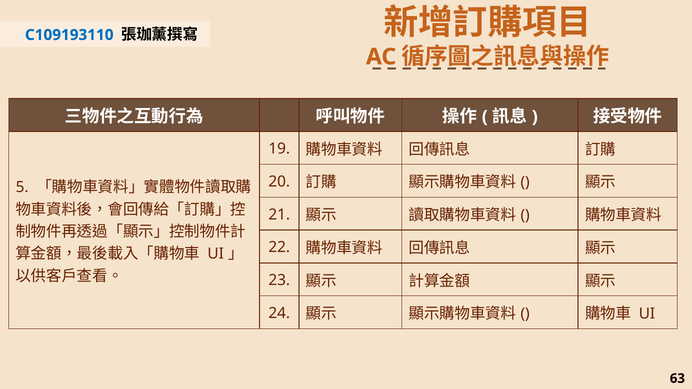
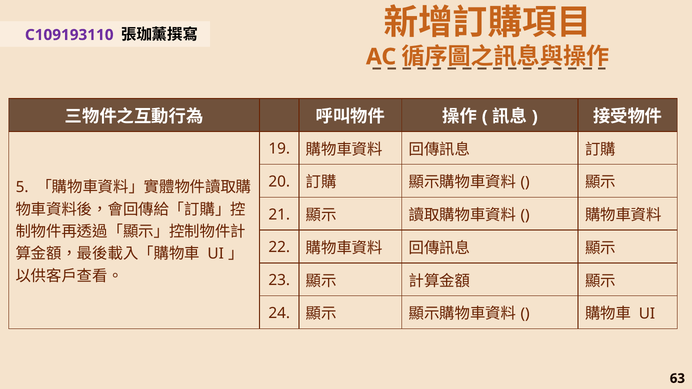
C109193110 colour: blue -> purple
